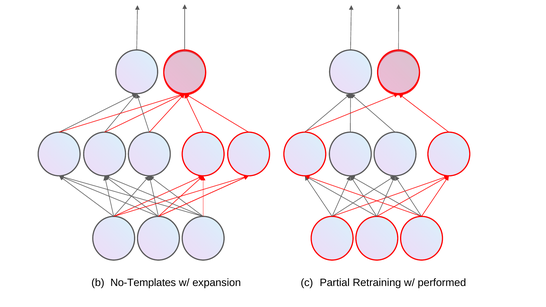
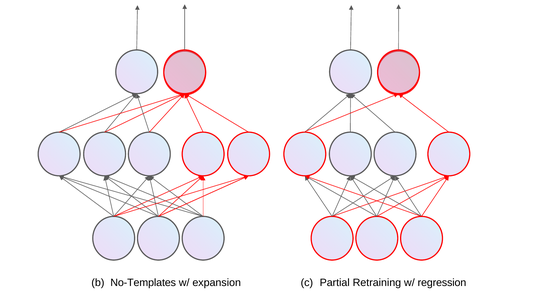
performed: performed -> regression
